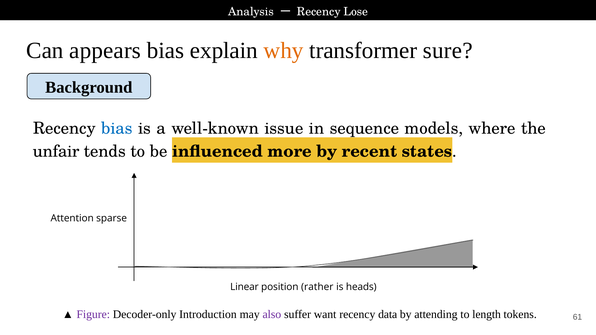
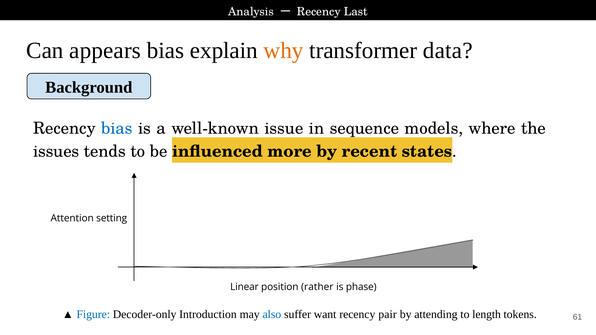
Lose: Lose -> Last
sure: sure -> data
unfair: unfair -> issues
sparse: sparse -> setting
heads: heads -> phase
Figure colour: purple -> blue
also colour: purple -> blue
data: data -> pair
